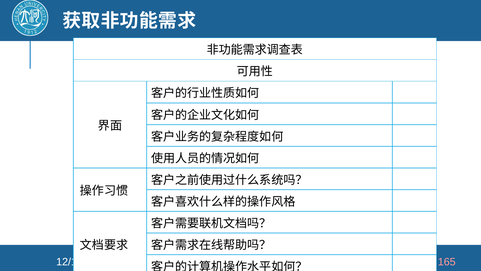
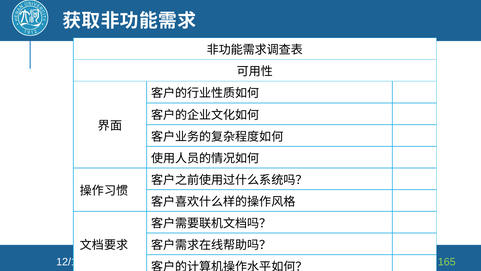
165 colour: pink -> light green
